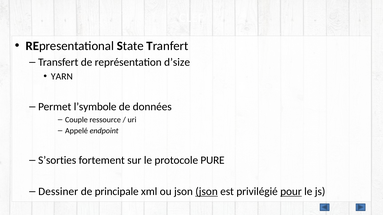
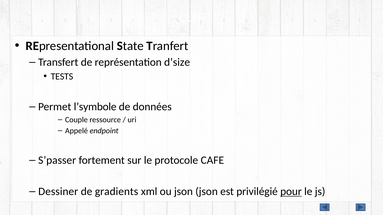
YARN: YARN -> TESTS
S’sorties: S’sorties -> S’passer
PURE: PURE -> CAFE
principale: principale -> gradients
json at (207, 192) underline: present -> none
